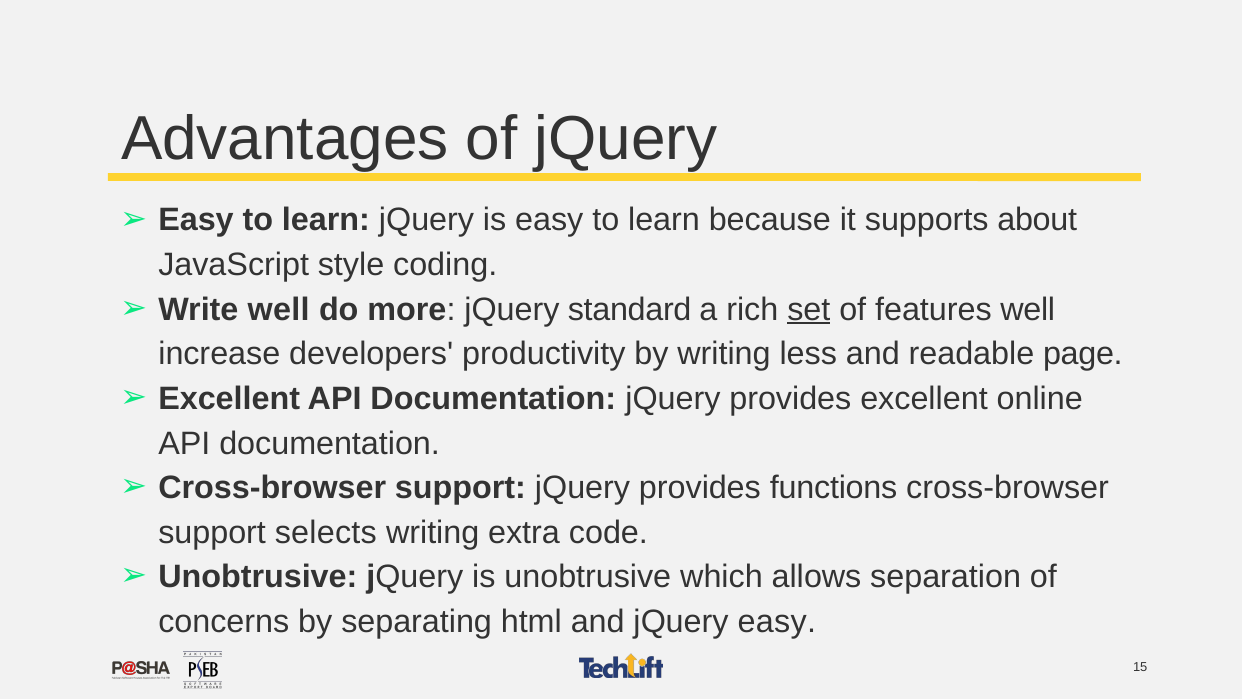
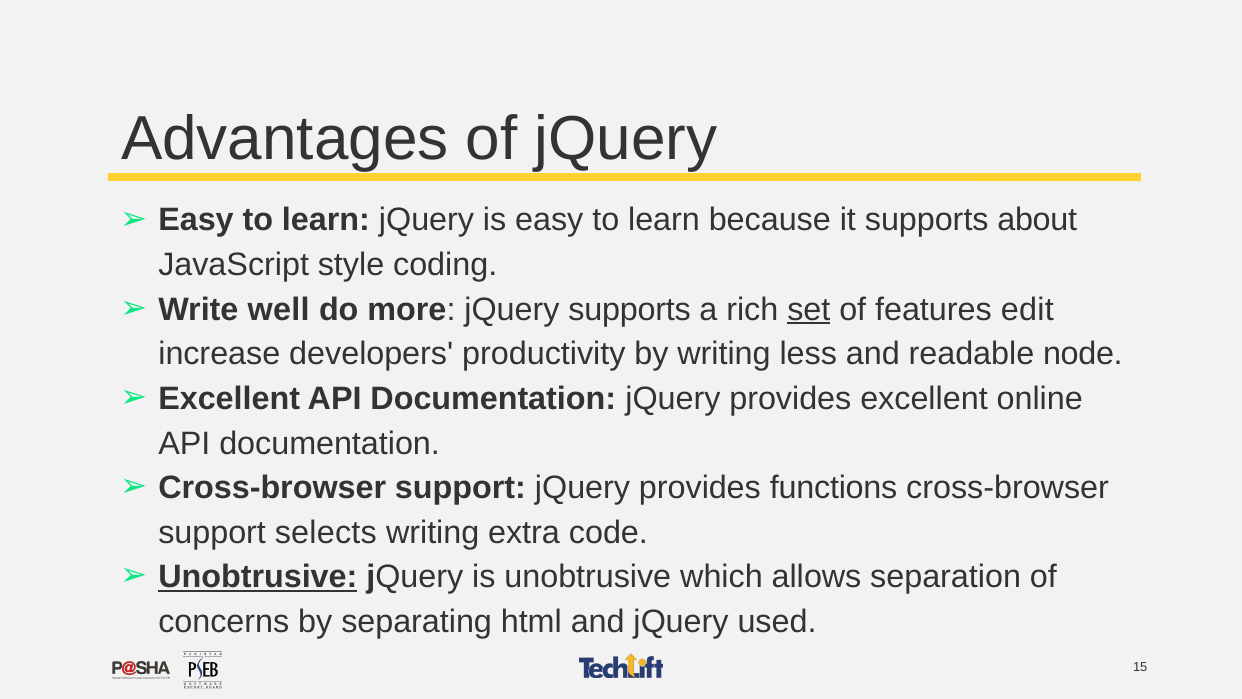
jQuery standard: standard -> supports
features well: well -> edit
page: page -> node
Unobtrusive at (258, 577) underline: none -> present
jQuery easy: easy -> used
